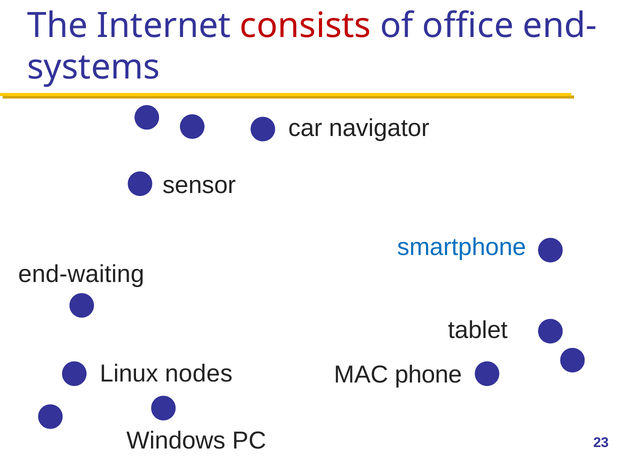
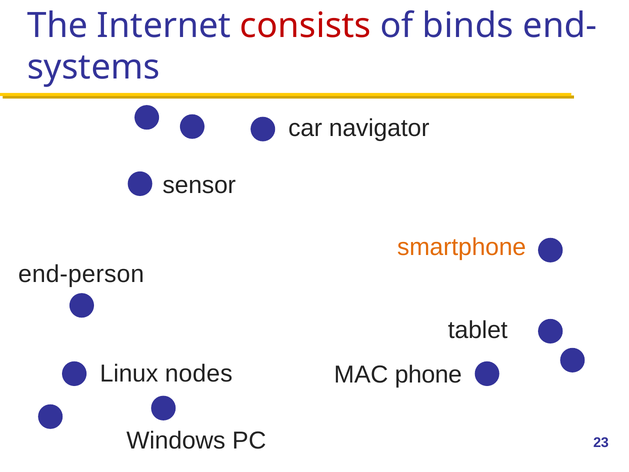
office: office -> binds
smartphone colour: blue -> orange
end-waiting: end-waiting -> end-person
